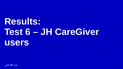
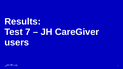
6: 6 -> 7
